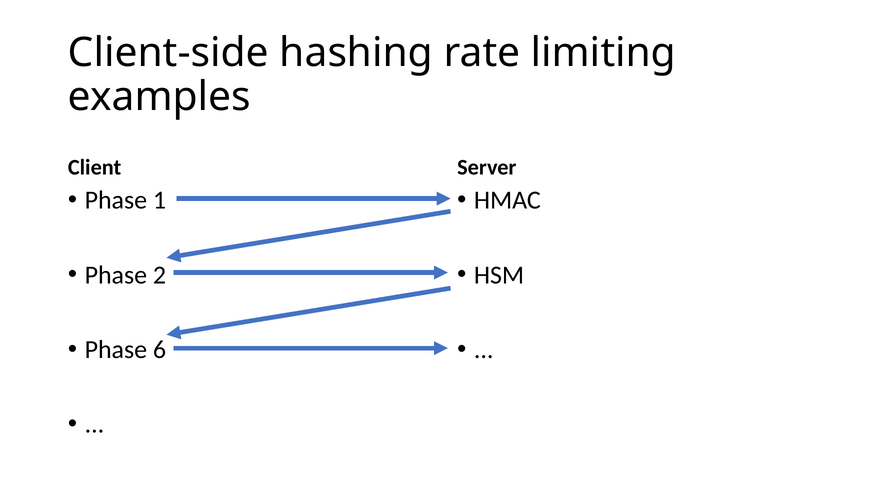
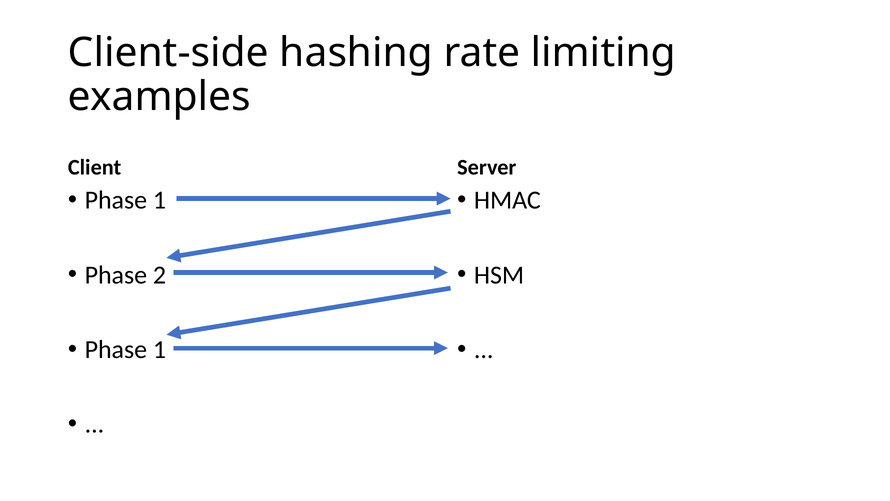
6 at (159, 349): 6 -> 1
